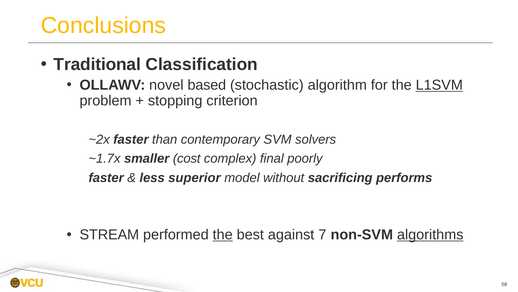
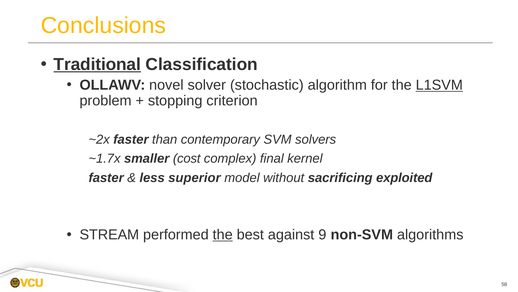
Traditional underline: none -> present
based: based -> solver
poorly: poorly -> kernel
performs: performs -> exploited
7: 7 -> 9
algorithms underline: present -> none
